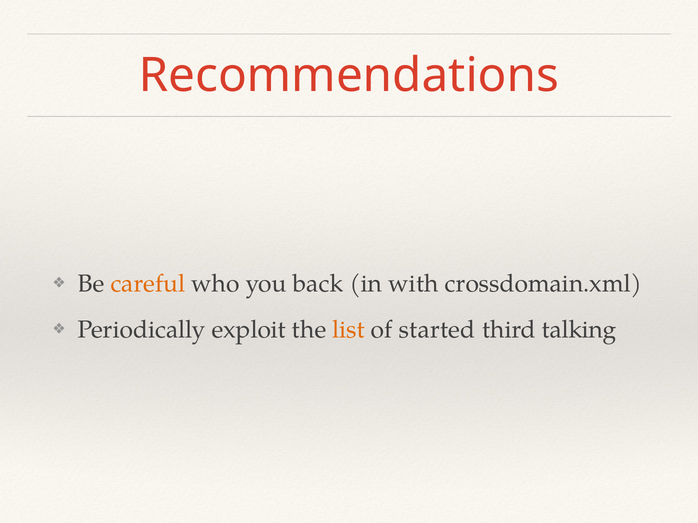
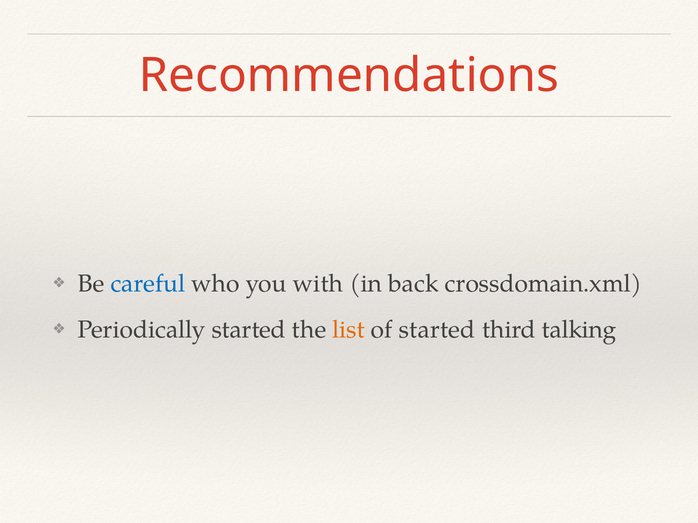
careful colour: orange -> blue
back: back -> with
with: with -> back
Periodically exploit: exploit -> started
